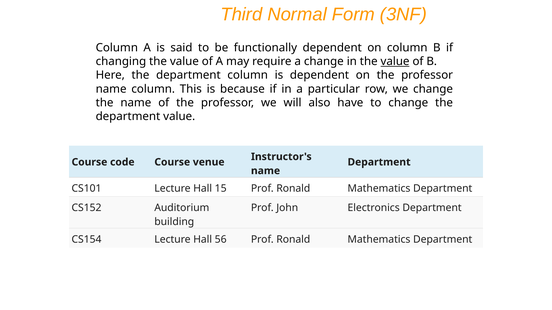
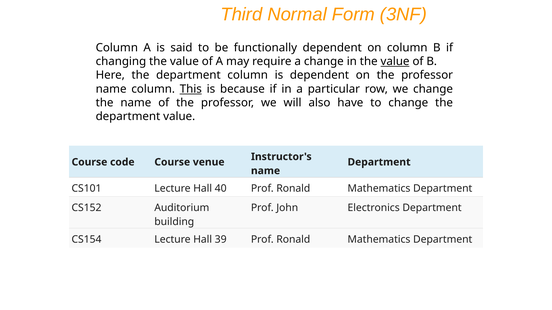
This underline: none -> present
15: 15 -> 40
56: 56 -> 39
